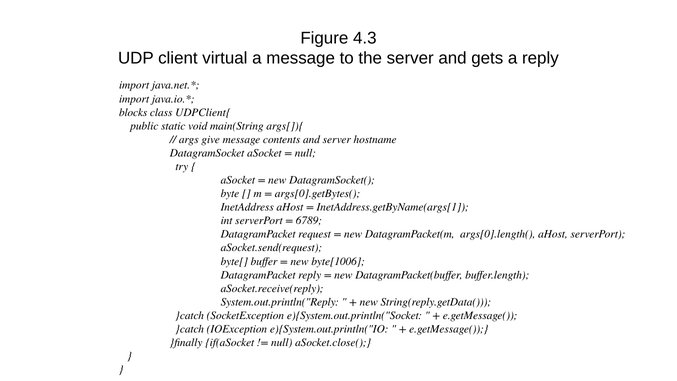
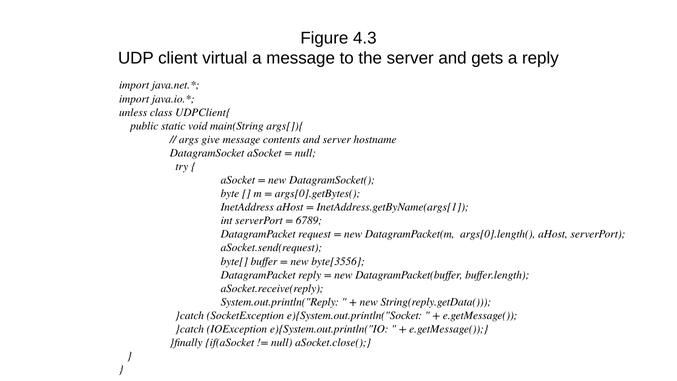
blocks: blocks -> unless
byte[1006: byte[1006 -> byte[3556
